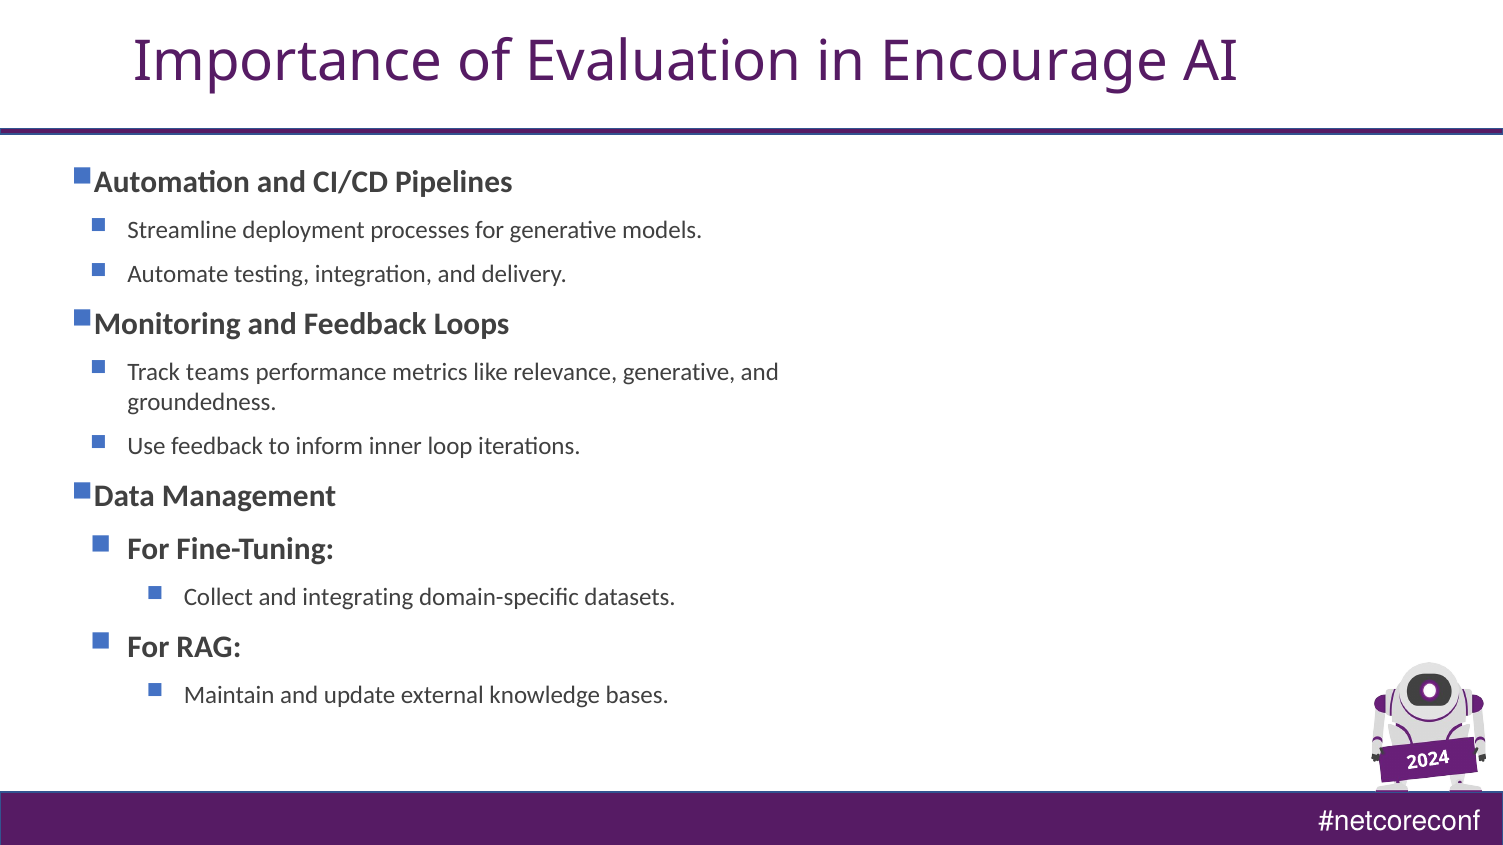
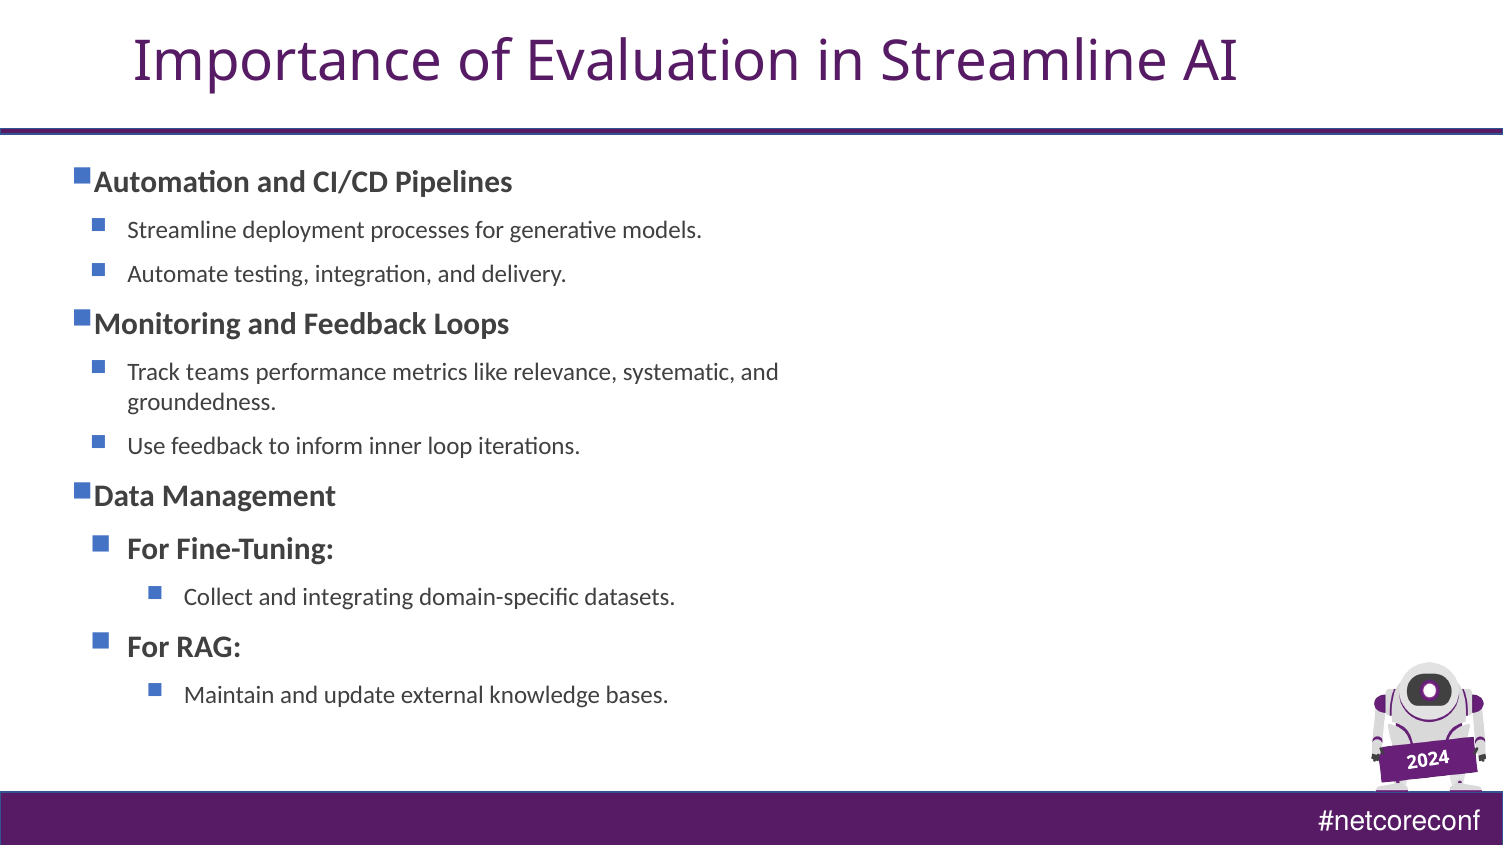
in Encourage: Encourage -> Streamline
relevance generative: generative -> systematic
